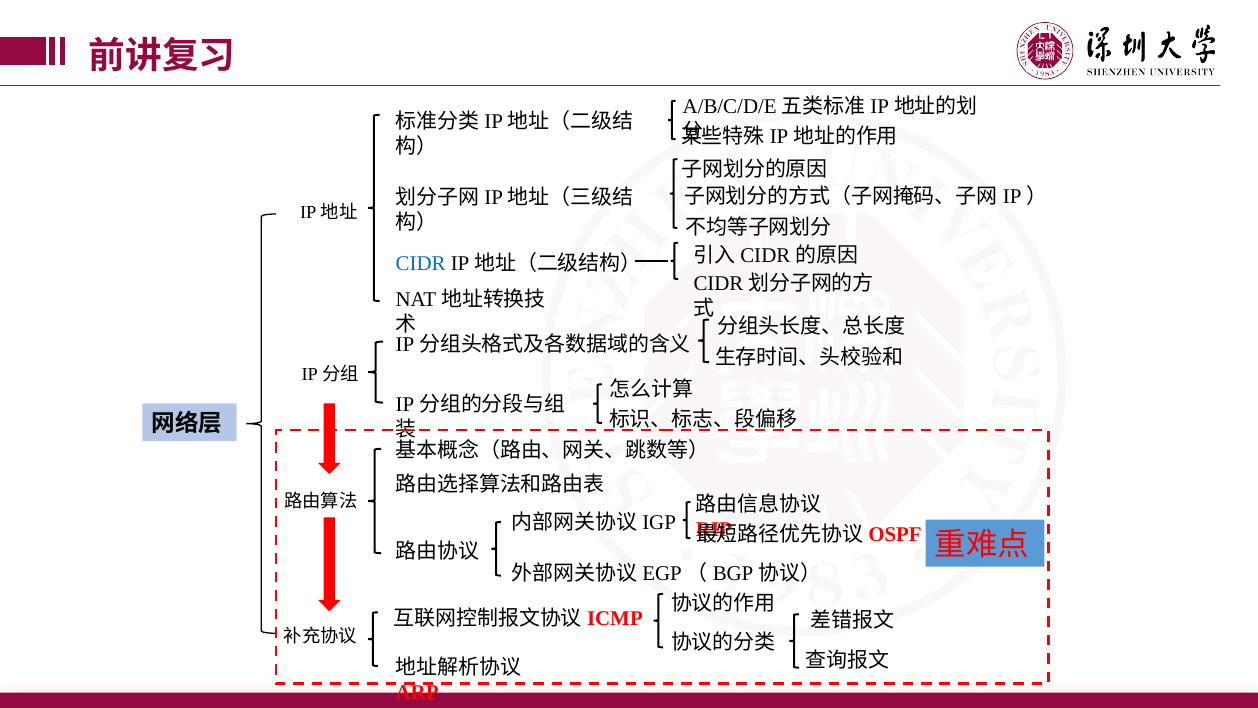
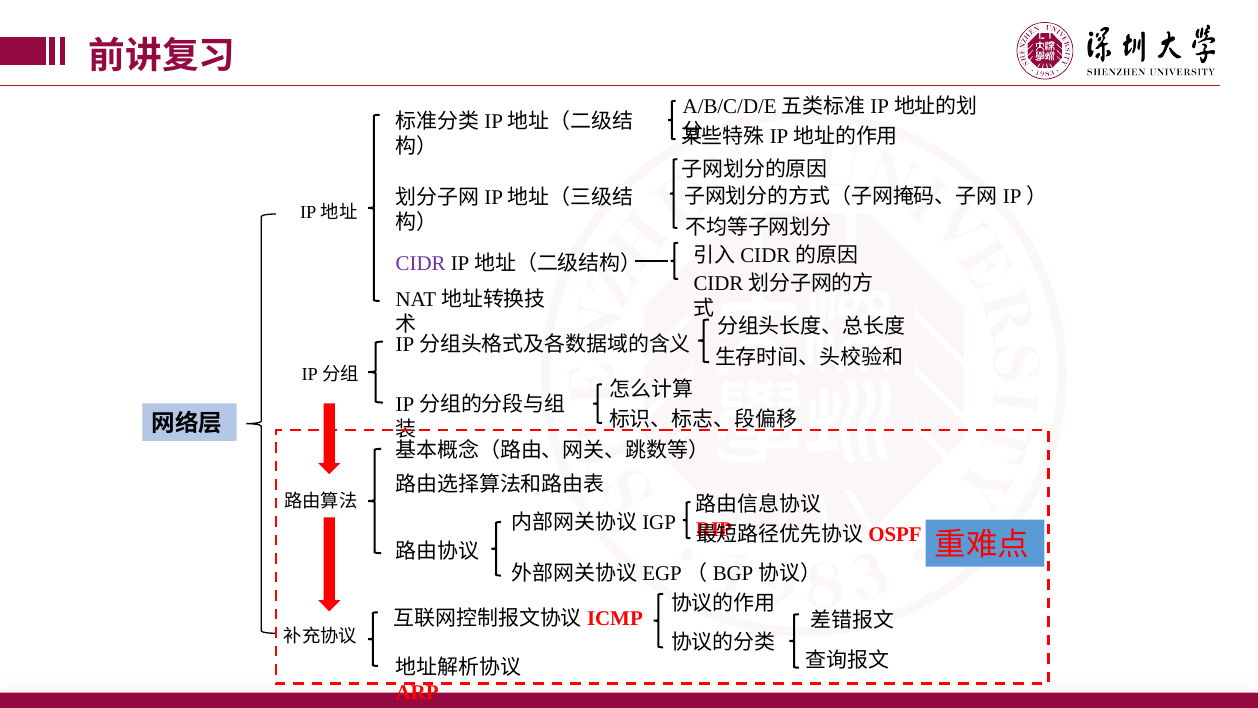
CIDR colour: blue -> purple
